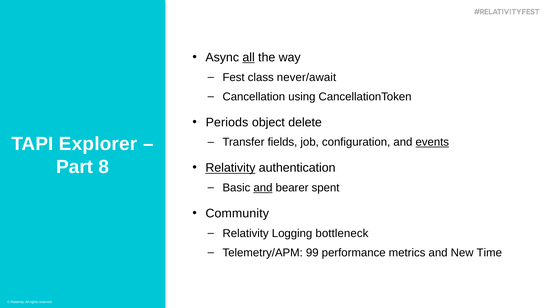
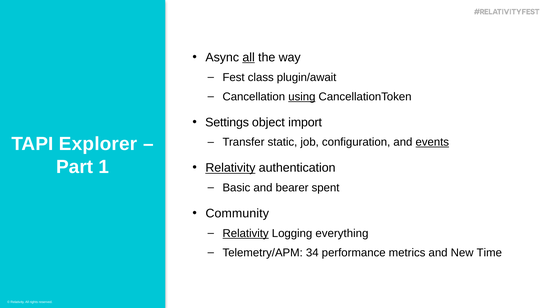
never/await: never/await -> plugin/await
using underline: none -> present
Periods: Periods -> Settings
delete: delete -> import
fields: fields -> static
8: 8 -> 1
and at (263, 188) underline: present -> none
Relativity at (246, 233) underline: none -> present
bottleneck: bottleneck -> everything
99: 99 -> 34
